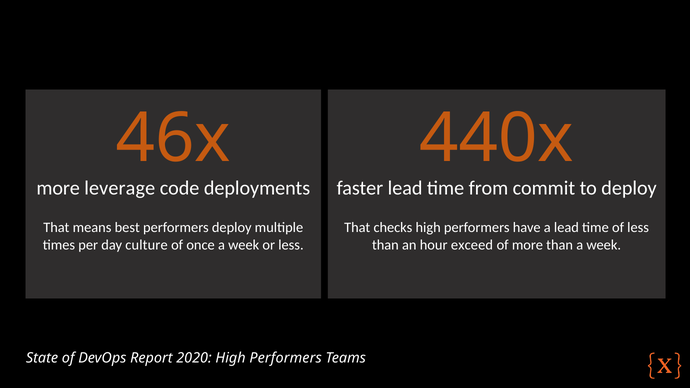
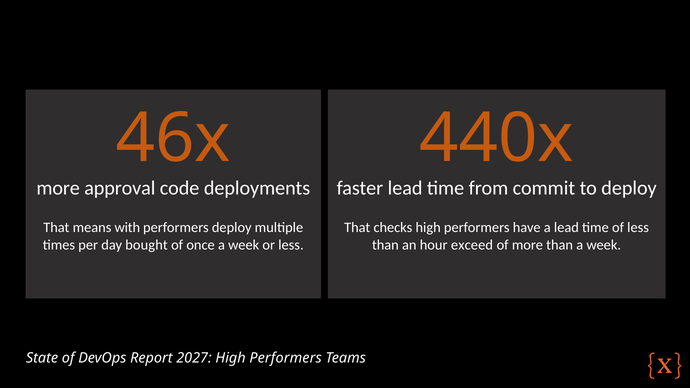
leverage: leverage -> approval
best: best -> with
culture: culture -> bought
2020: 2020 -> 2027
